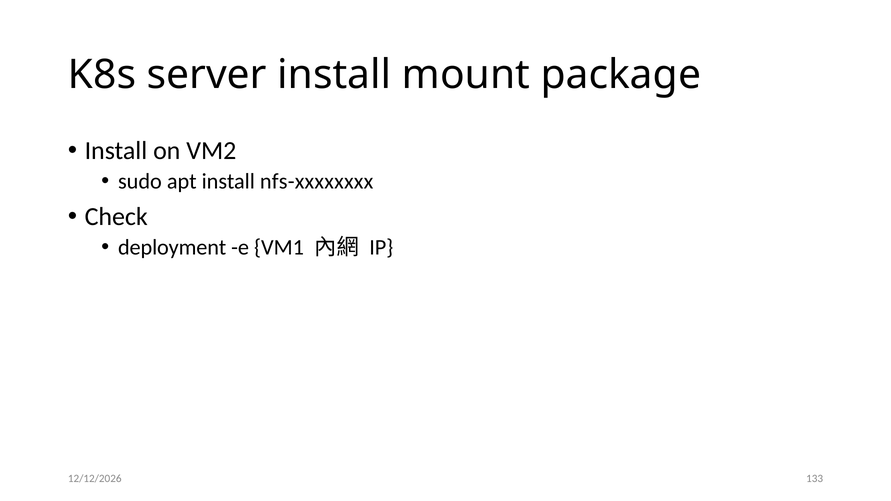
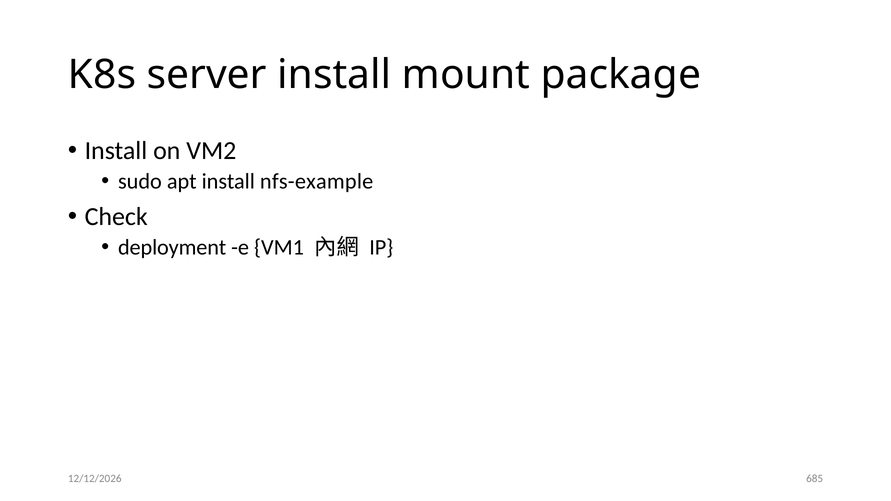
nfs-xxxxxxxx: nfs-xxxxxxxx -> nfs-example
133: 133 -> 685
